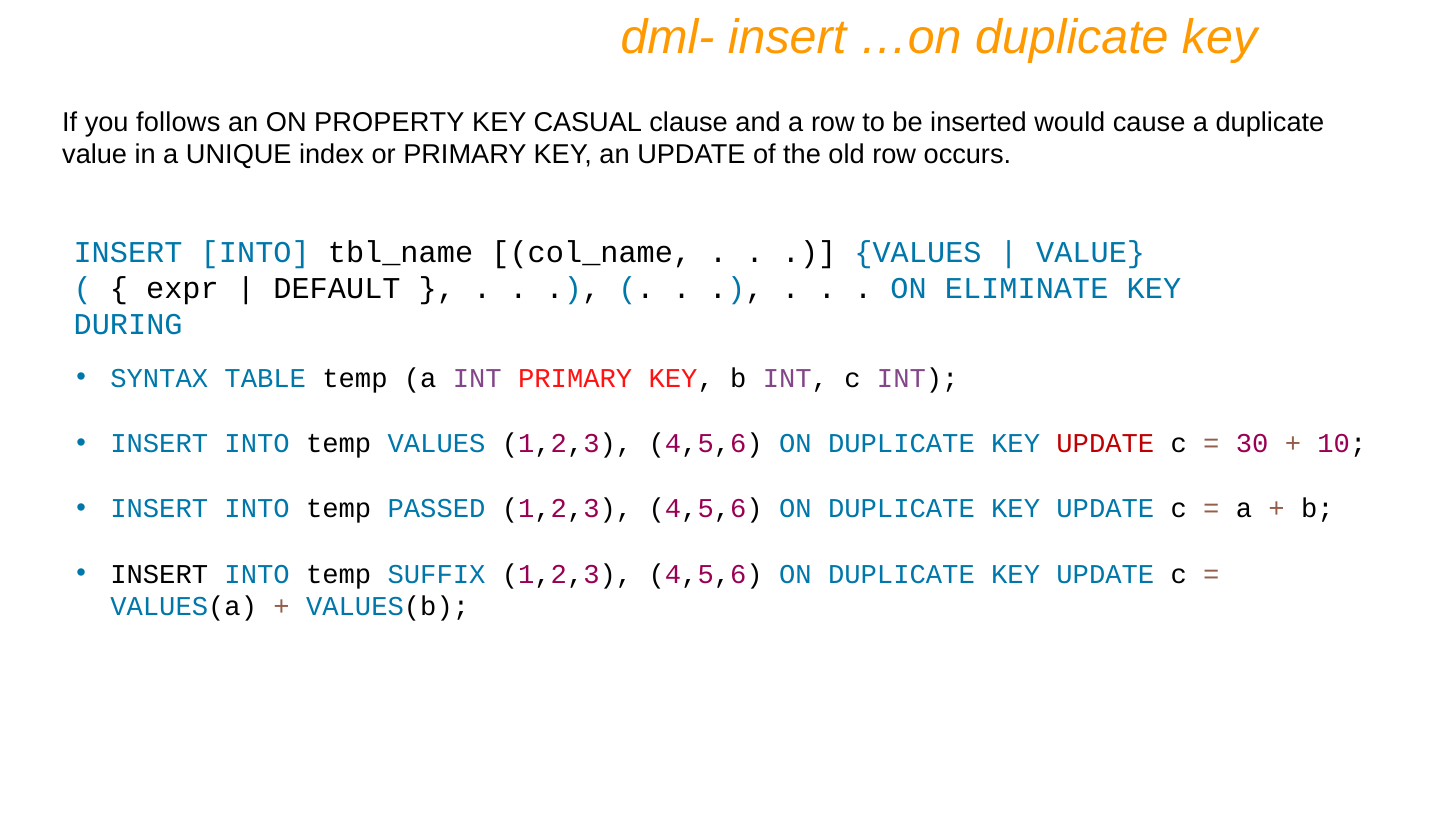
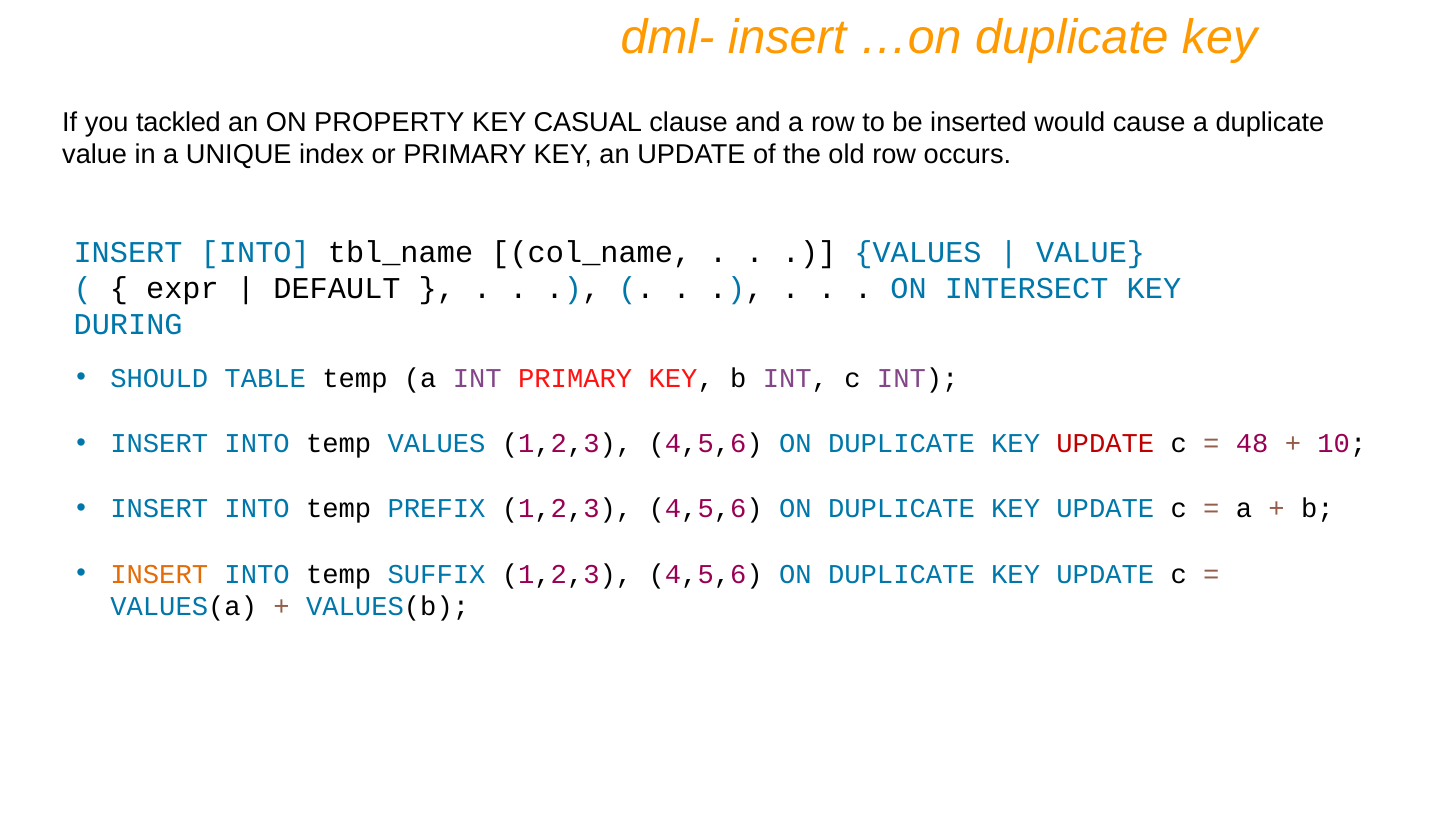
follows: follows -> tackled
ELIMINATE: ELIMINATE -> INTERSECT
SYNTAX: SYNTAX -> SHOULD
30: 30 -> 48
PASSED: PASSED -> PREFIX
INSERT at (159, 574) colour: black -> orange
